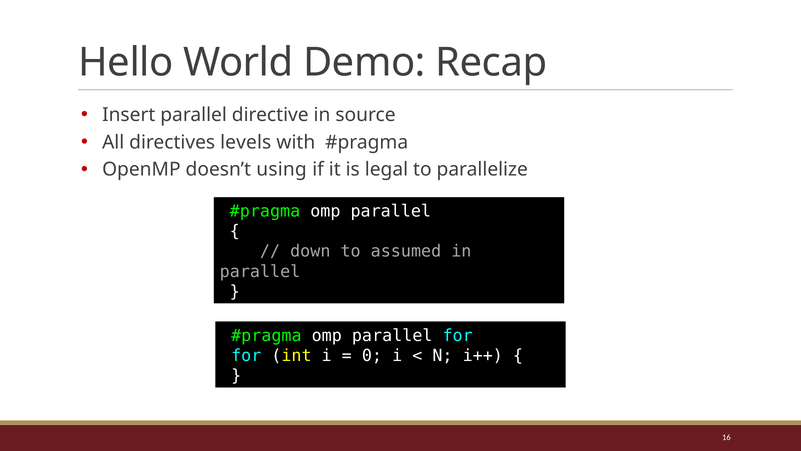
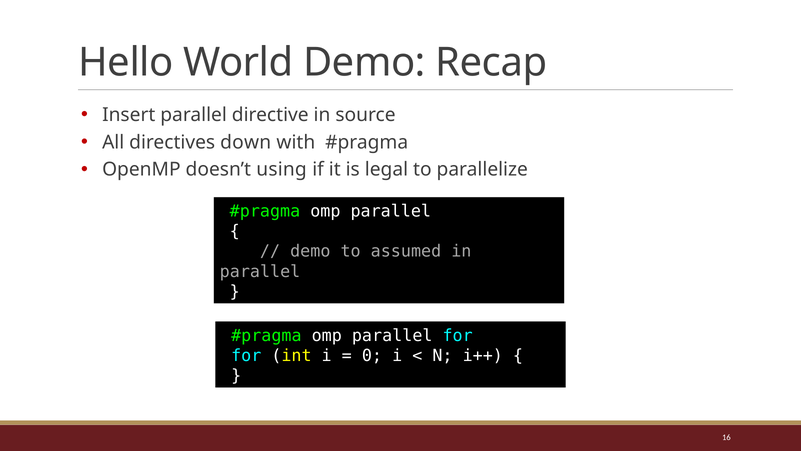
levels: levels -> down
down at (310, 251): down -> demo
